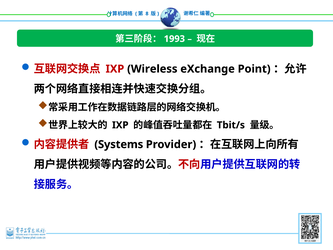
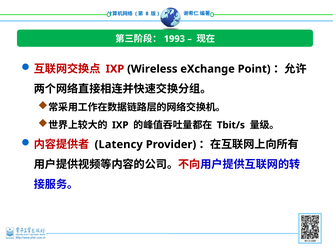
Systems: Systems -> Latency
